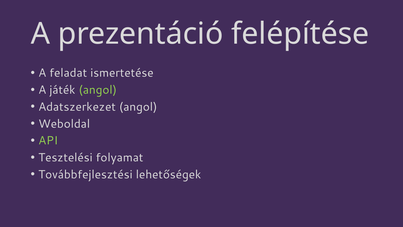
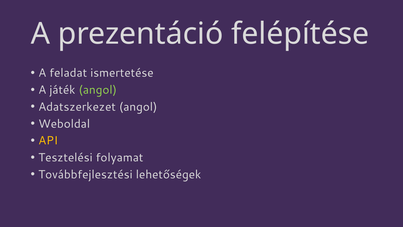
API colour: light green -> yellow
